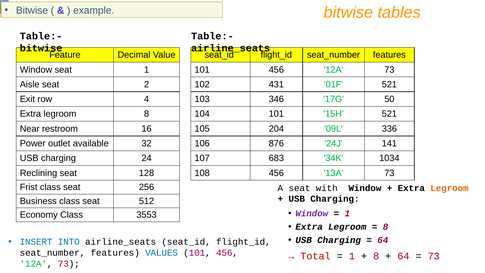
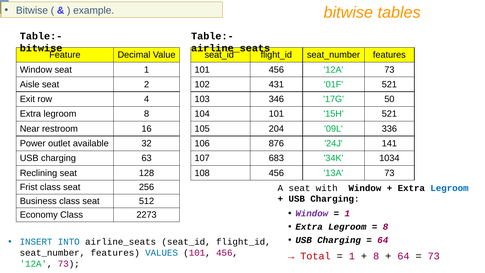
24: 24 -> 63
Legroom at (450, 188) colour: orange -> blue
3553: 3553 -> 2273
